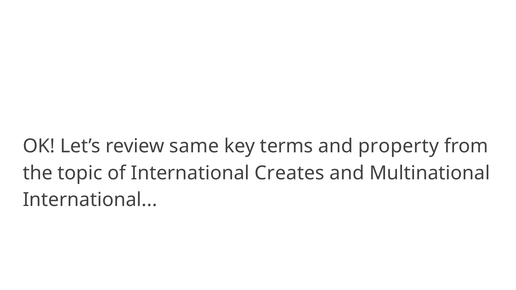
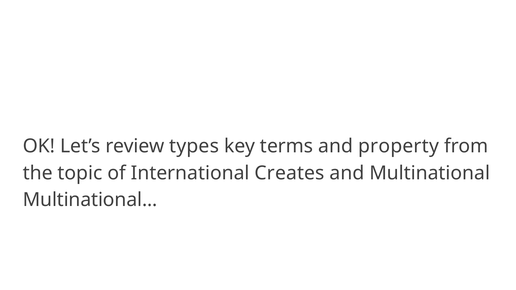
same: same -> types
International at (90, 200): International -> Multinational
